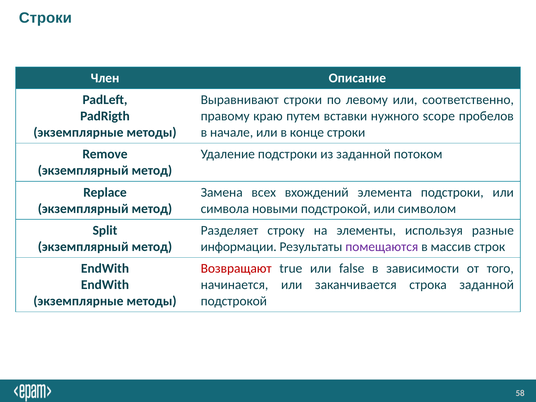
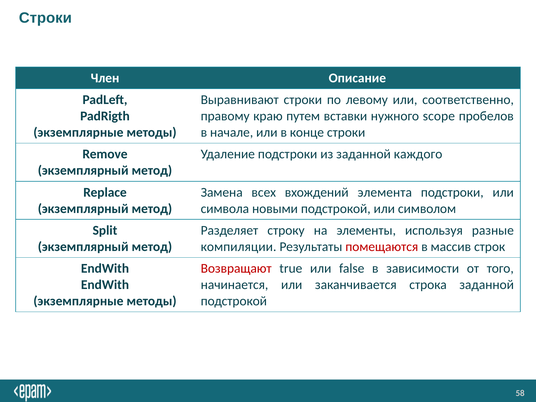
потоком: потоком -> каждого
информации: информации -> компиляции
помещаются colour: purple -> red
